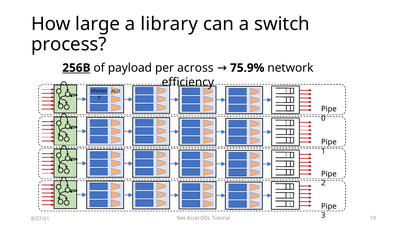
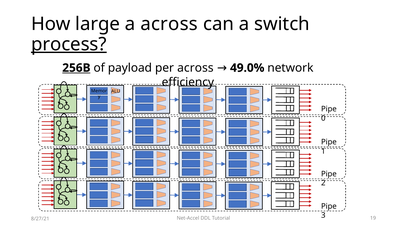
a library: library -> across
process underline: none -> present
75.9%: 75.9% -> 49.0%
